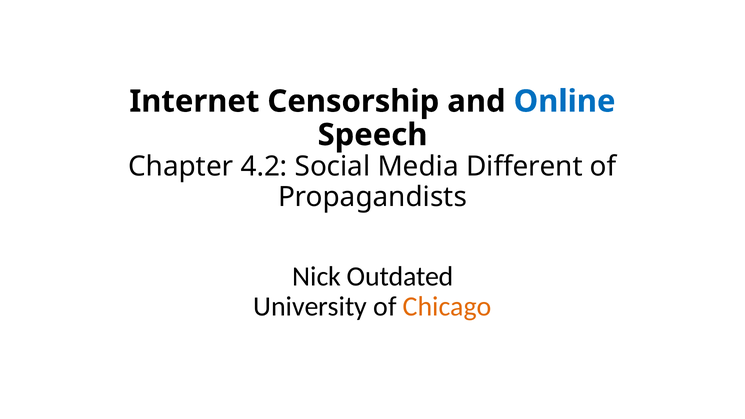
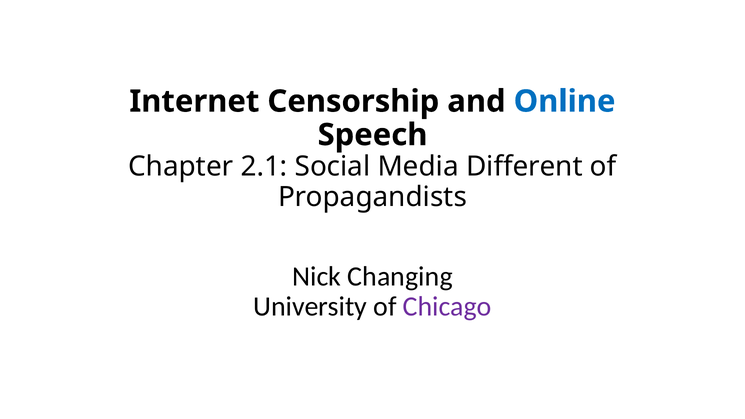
4.2: 4.2 -> 2.1
Outdated: Outdated -> Changing
Chicago colour: orange -> purple
